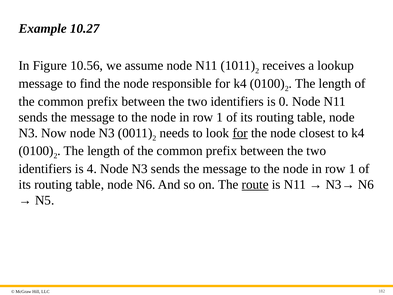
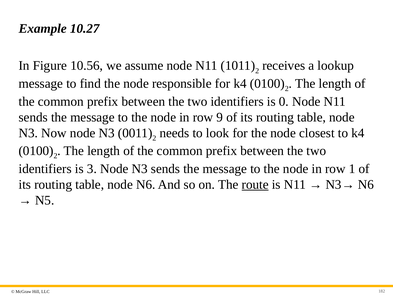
1 at (220, 117): 1 -> 9
for at (240, 133) underline: present -> none
4: 4 -> 3
